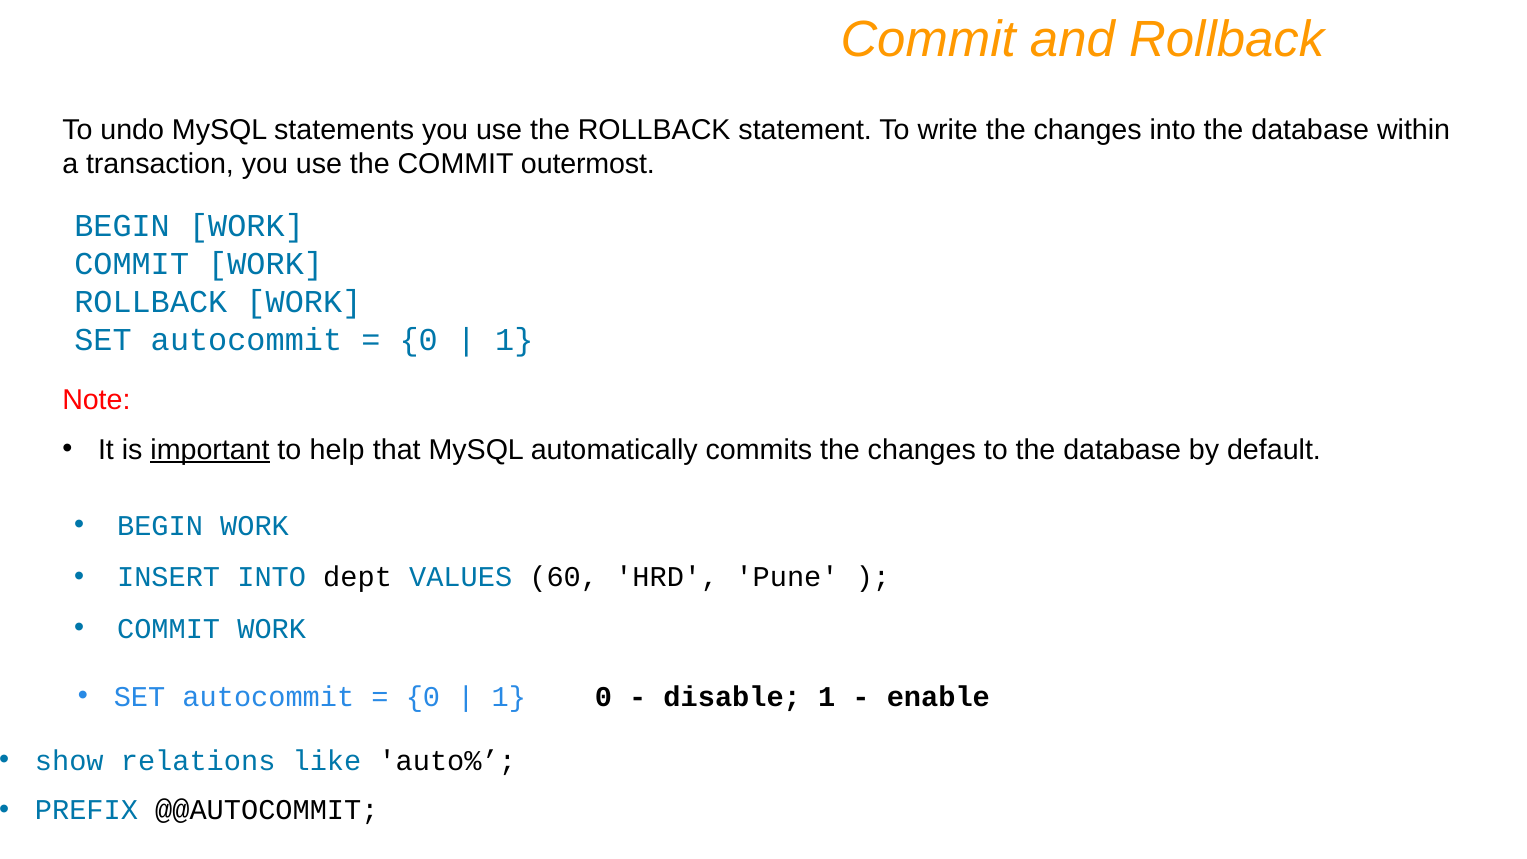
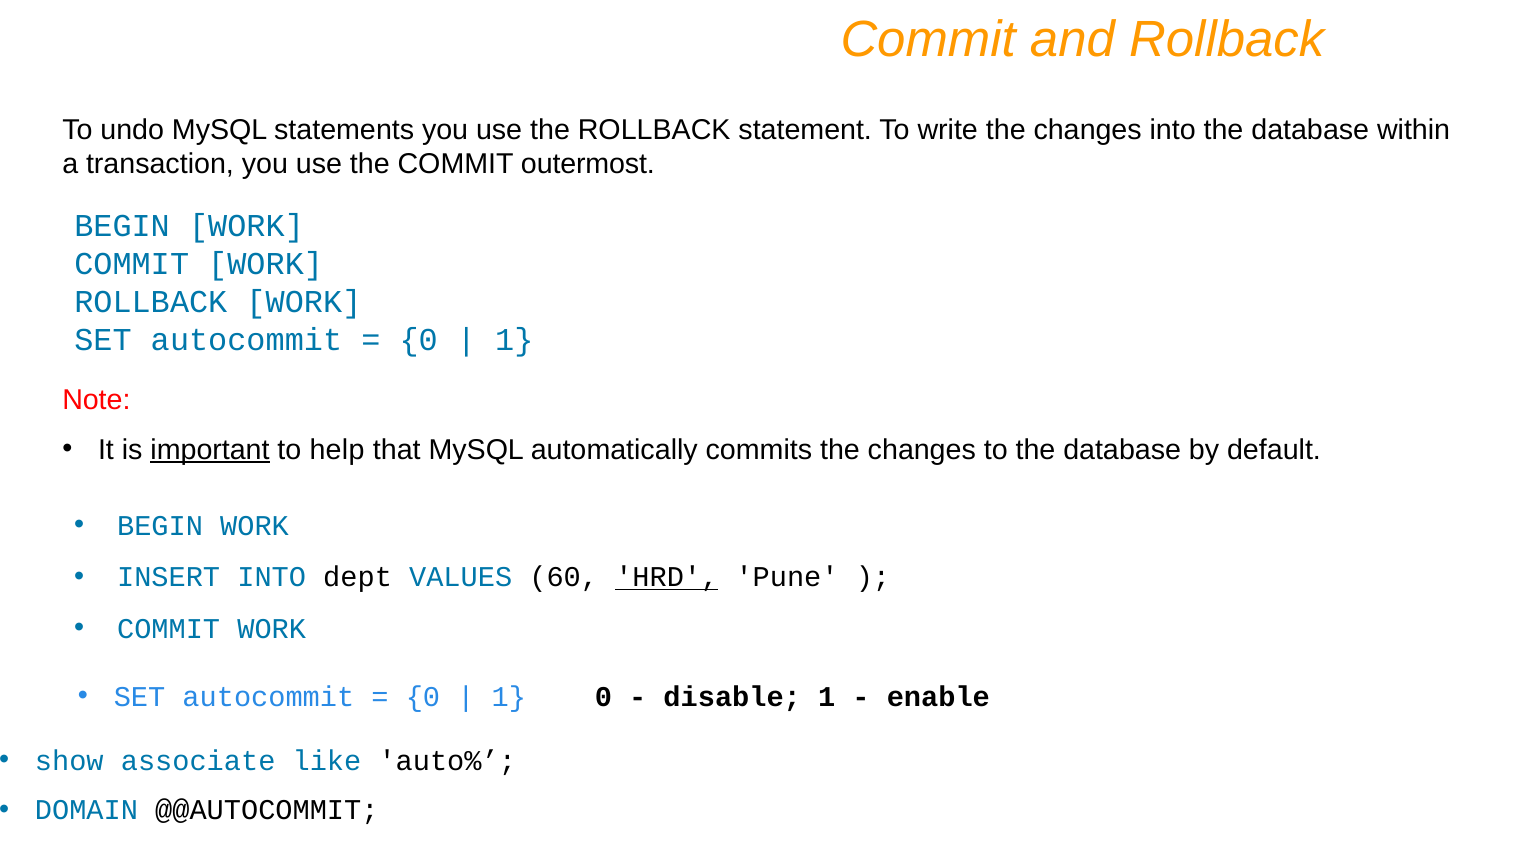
HRD underline: none -> present
relations: relations -> associate
PREFIX: PREFIX -> DOMAIN
